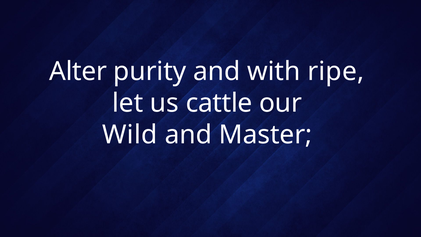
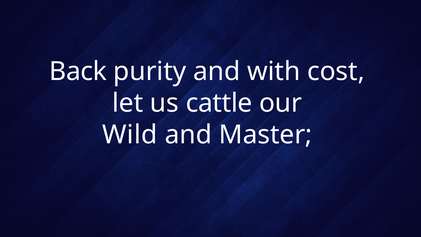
Alter: Alter -> Back
ripe: ripe -> cost
